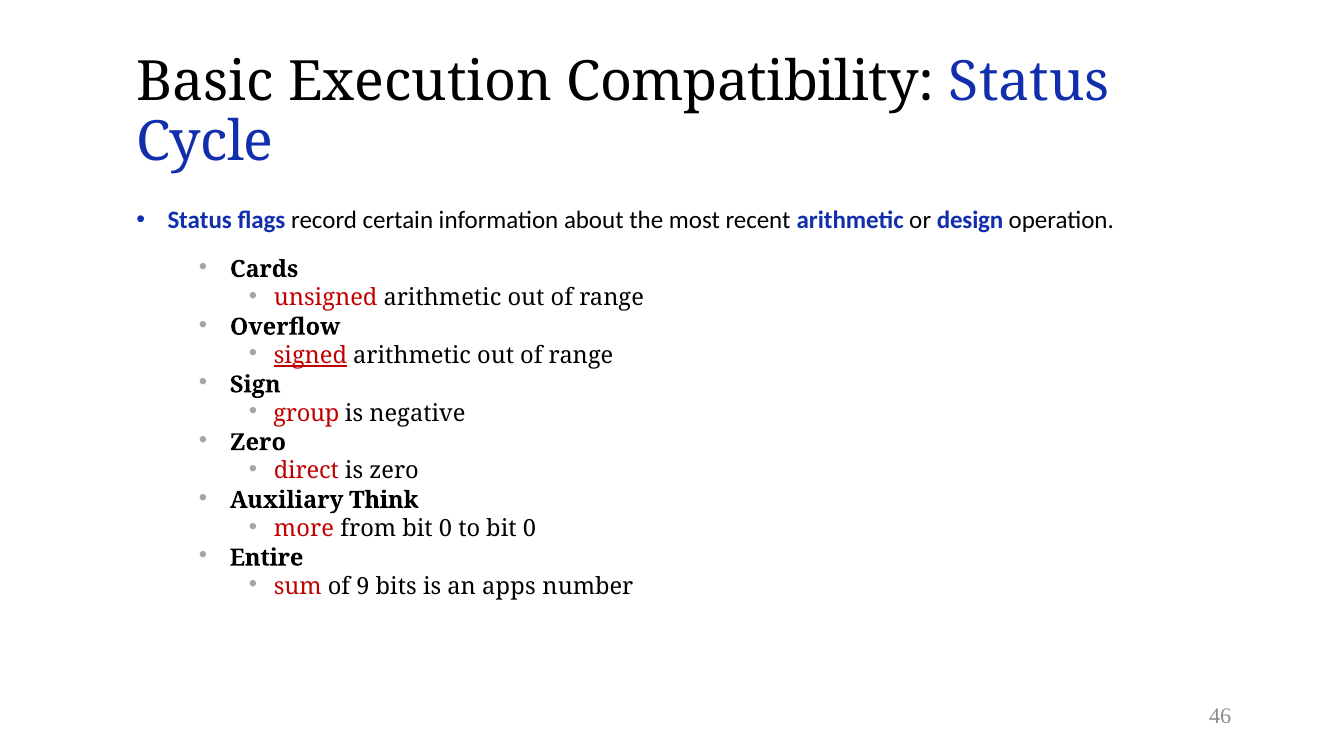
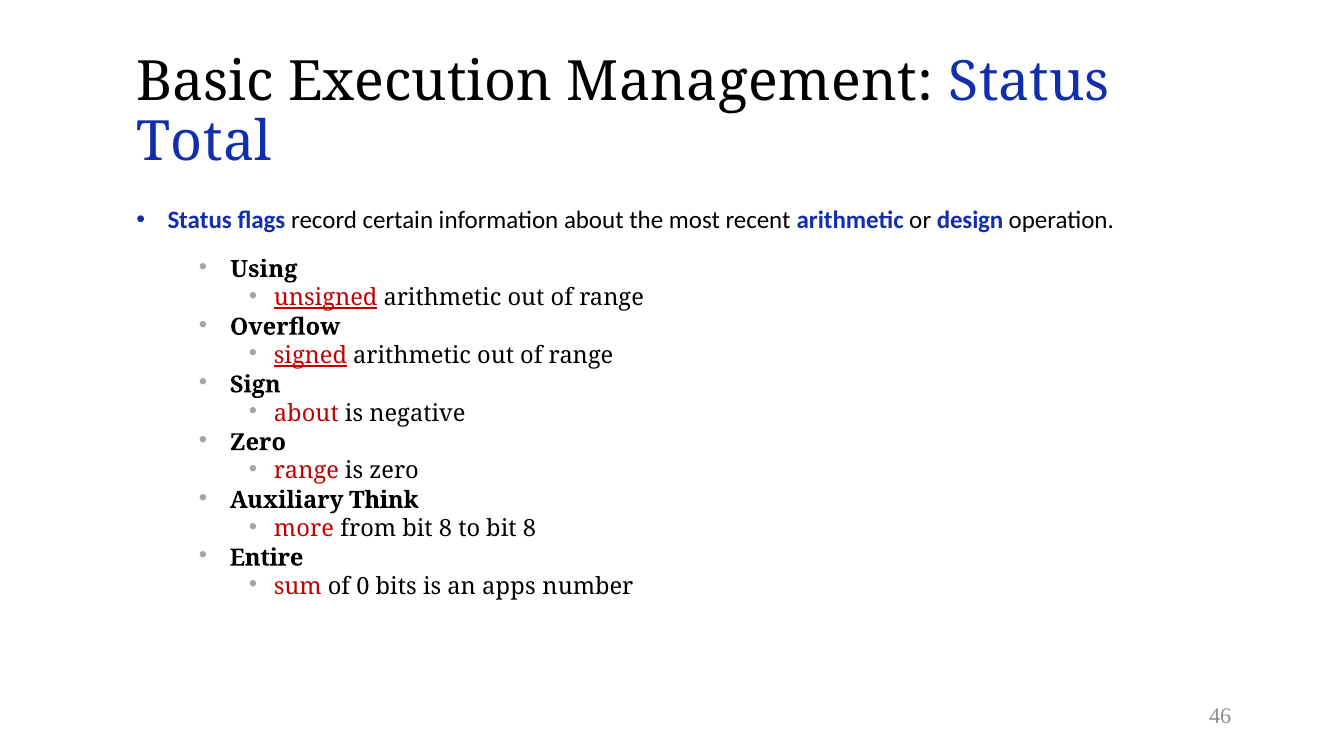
Compatibility: Compatibility -> Management
Cycle: Cycle -> Total
Cards: Cards -> Using
unsigned underline: none -> present
group at (306, 413): group -> about
direct at (306, 471): direct -> range
from bit 0: 0 -> 8
to bit 0: 0 -> 8
9: 9 -> 0
